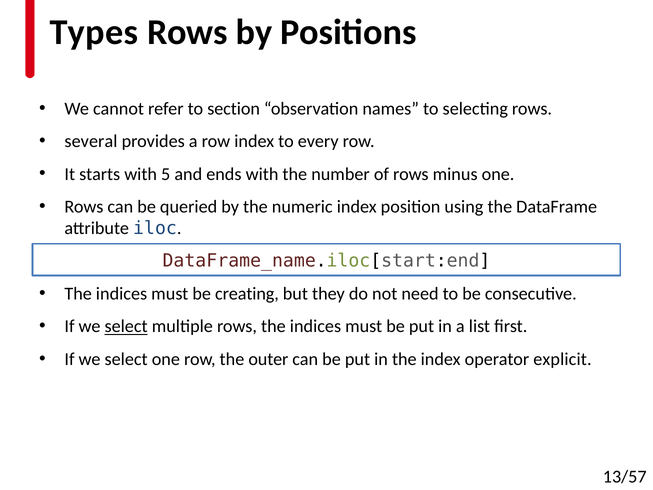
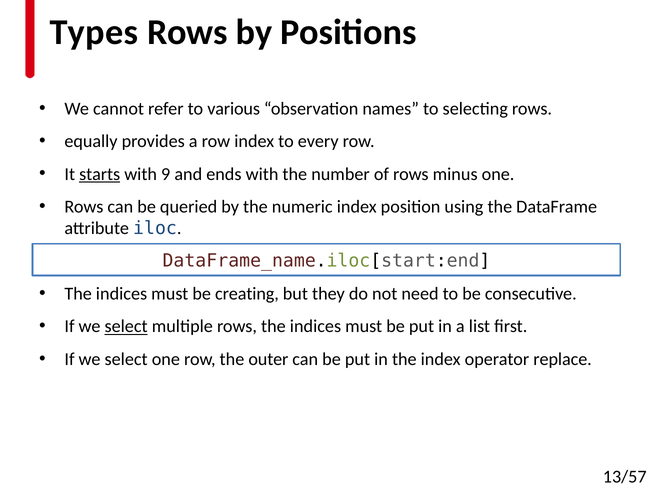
section: section -> various
several: several -> equally
starts underline: none -> present
5: 5 -> 9
explicit: explicit -> replace
